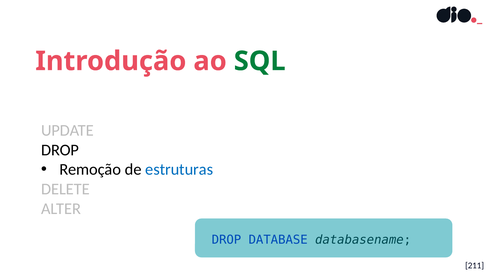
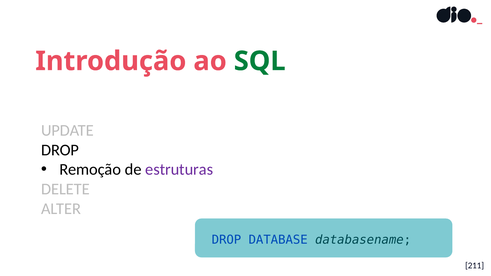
estruturas colour: blue -> purple
